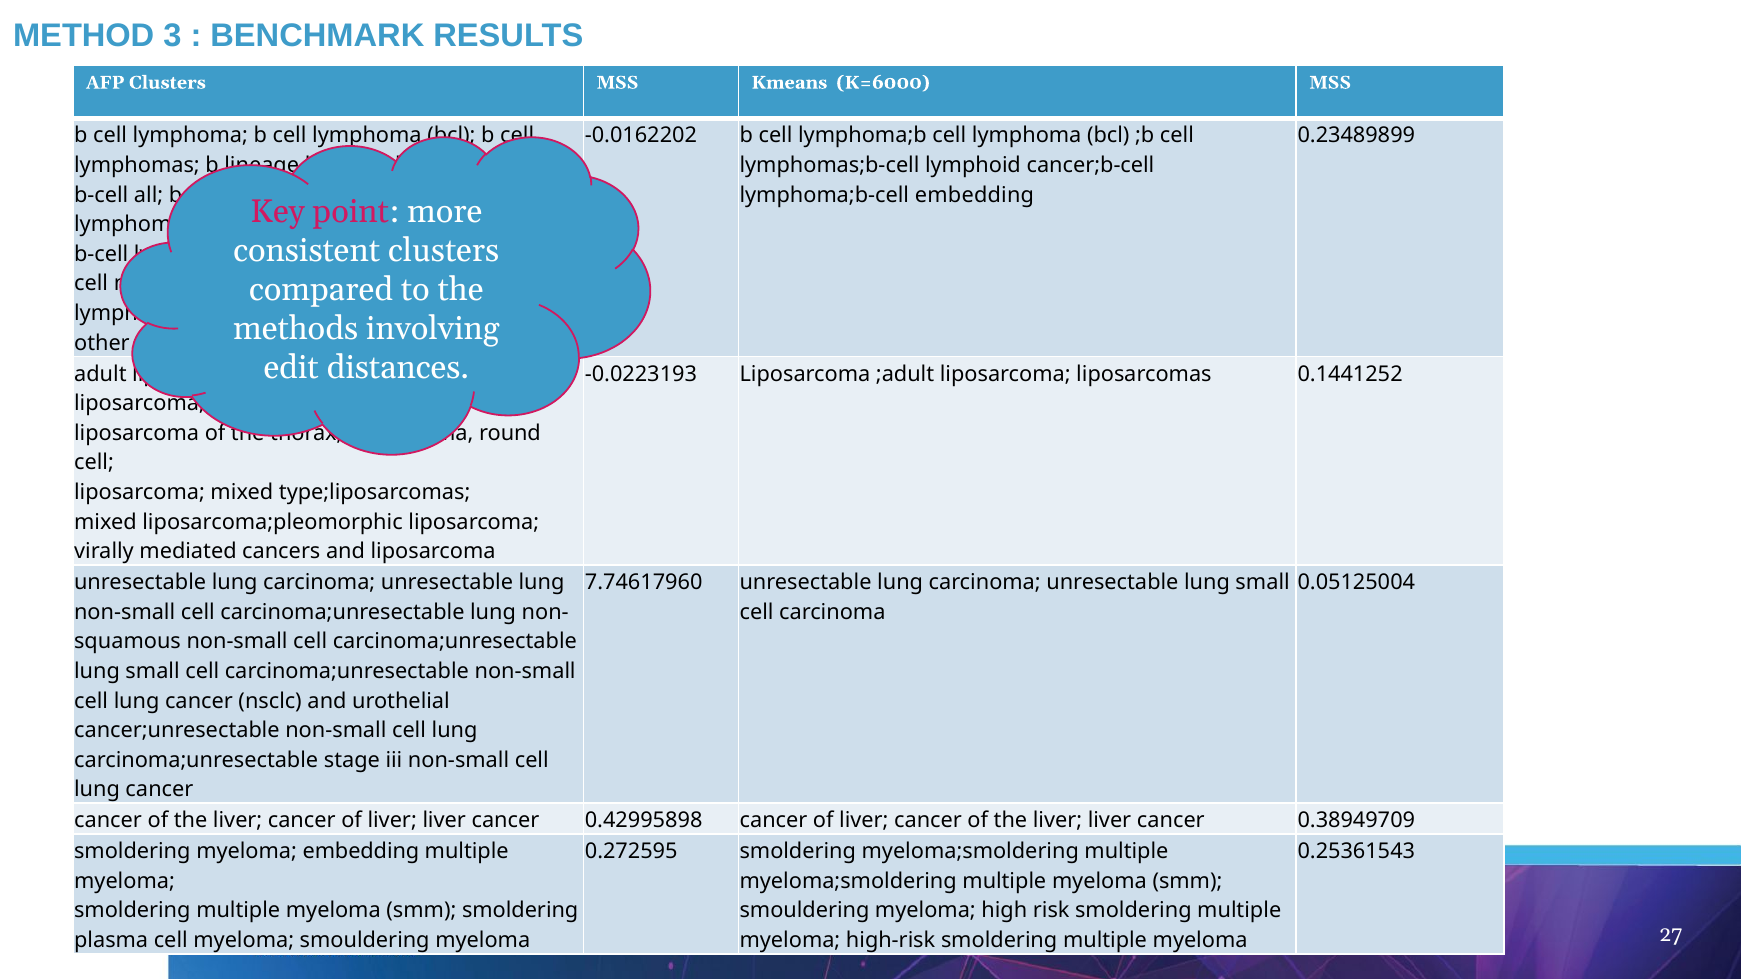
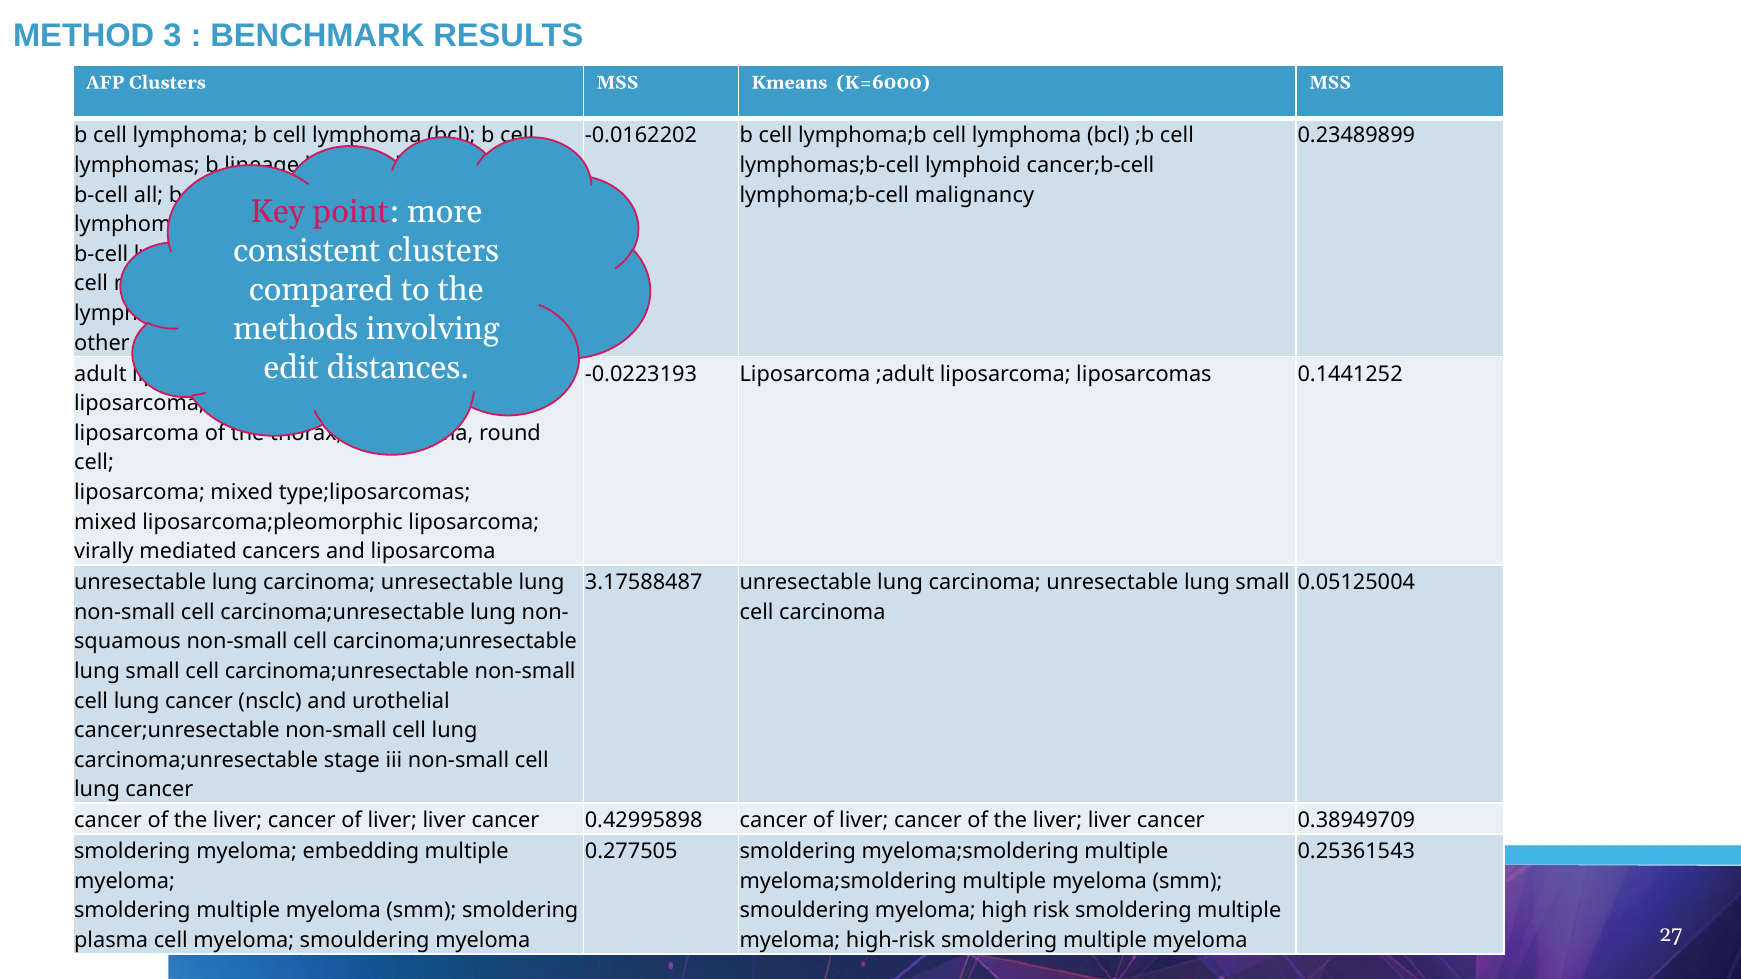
lymphoma;b-cell embedding: embedding -> malignancy
7.74617960: 7.74617960 -> 3.17588487
0.272595: 0.272595 -> 0.277505
